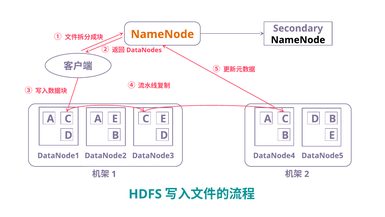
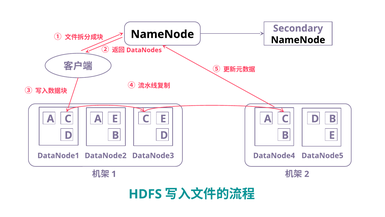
NameNode at (162, 34) colour: orange -> black
